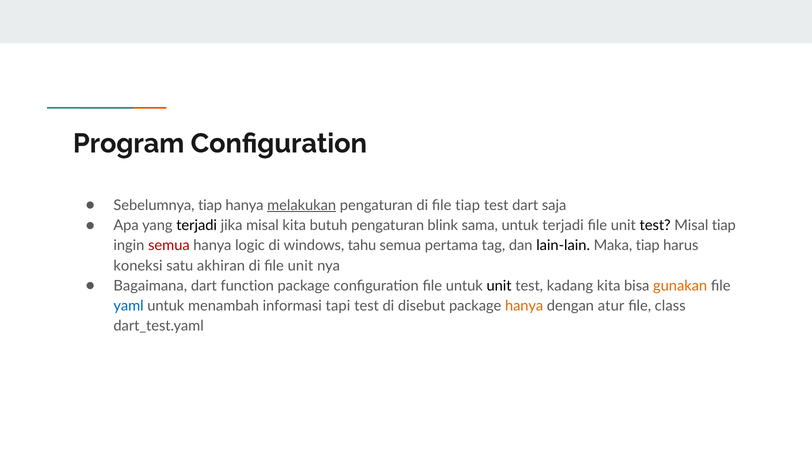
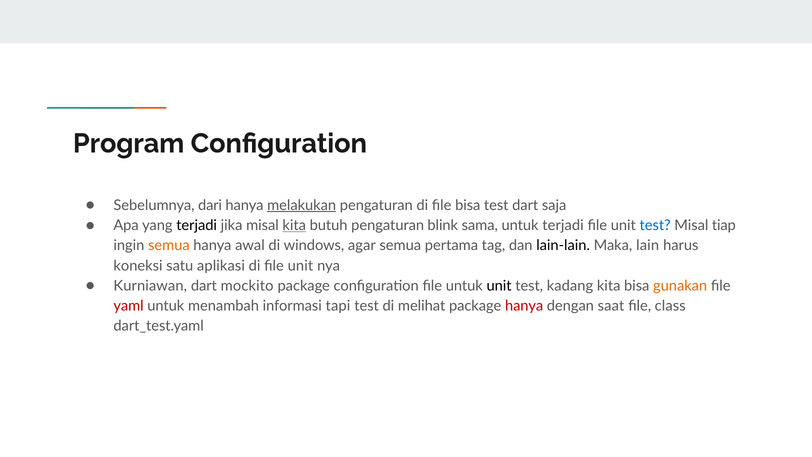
Sebelumnya tiap: tiap -> dari
file tiap: tiap -> bisa
kita at (294, 225) underline: none -> present
test at (655, 225) colour: black -> blue
semua at (169, 245) colour: red -> orange
logic: logic -> awal
tahu: tahu -> agar
Maka tiap: tiap -> lain
akhiran: akhiran -> aplikasi
Bagaimana: Bagaimana -> Kurniawan
function: function -> mockito
yaml colour: blue -> red
disebut: disebut -> melihat
hanya at (524, 306) colour: orange -> red
atur: atur -> saat
